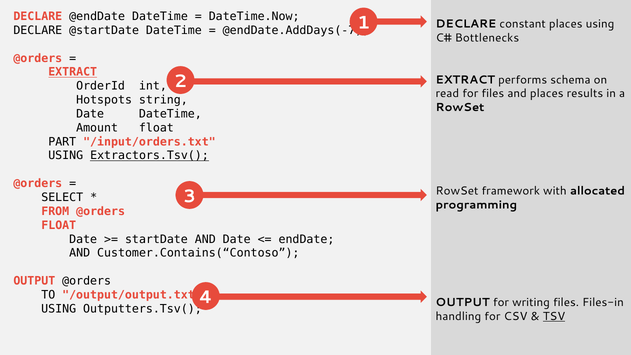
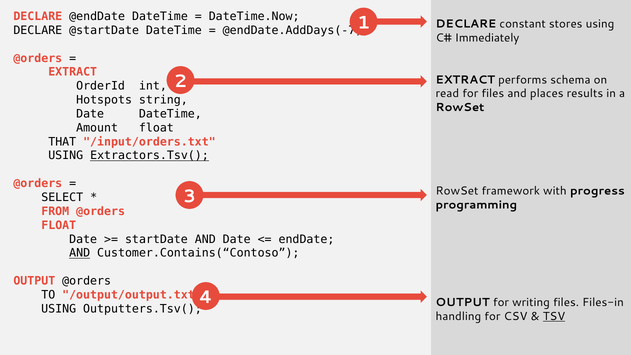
constant places: places -> stores
Bottlenecks: Bottlenecks -> Immediately
EXTRACT at (73, 72) underline: present -> none
PART: PART -> THAT
allocated: allocated -> progress
AND at (80, 253) underline: none -> present
